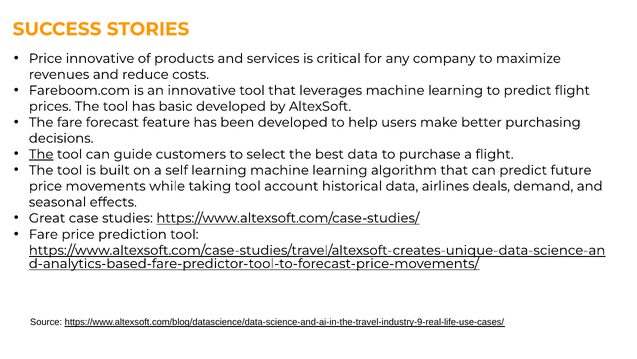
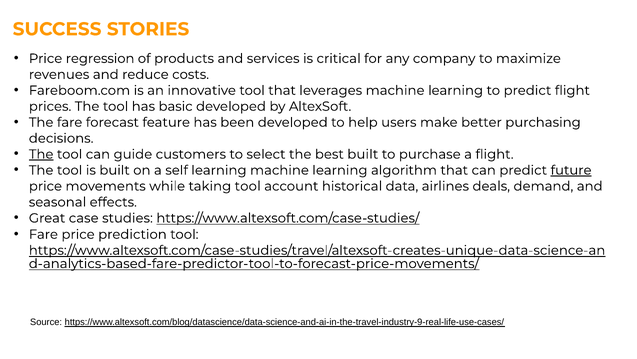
Price innovative: innovative -> regression
best data: data -> built
future underline: none -> present
